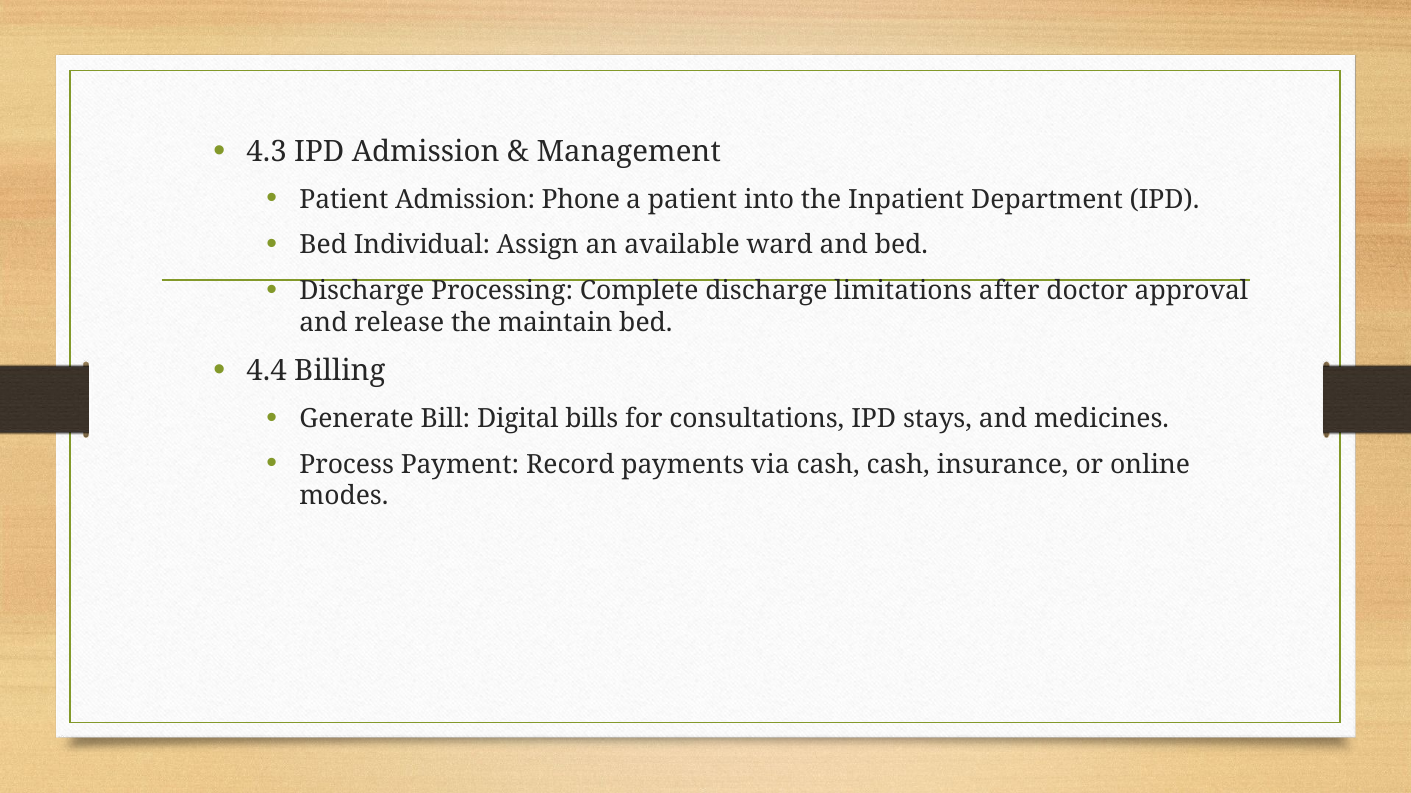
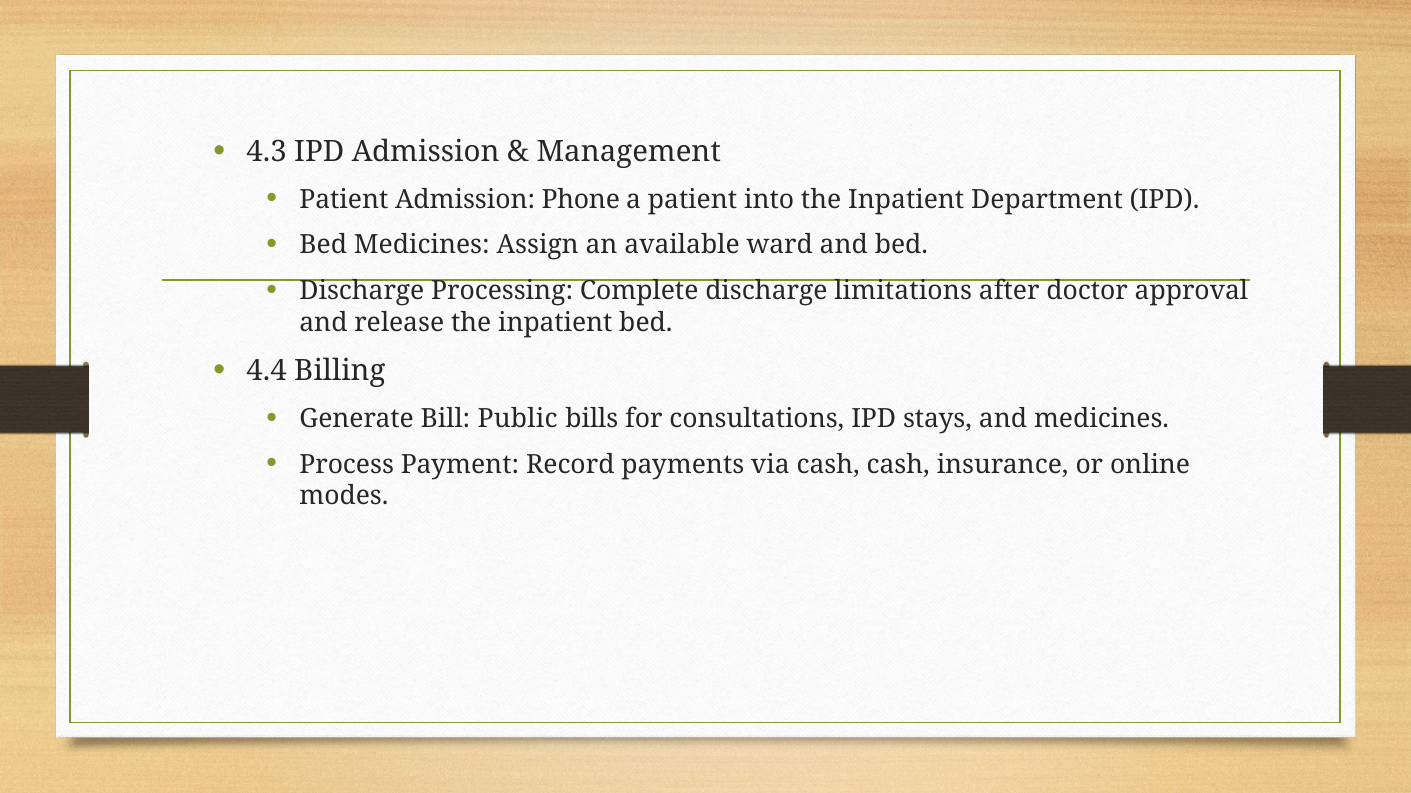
Bed Individual: Individual -> Medicines
release the maintain: maintain -> inpatient
Digital: Digital -> Public
